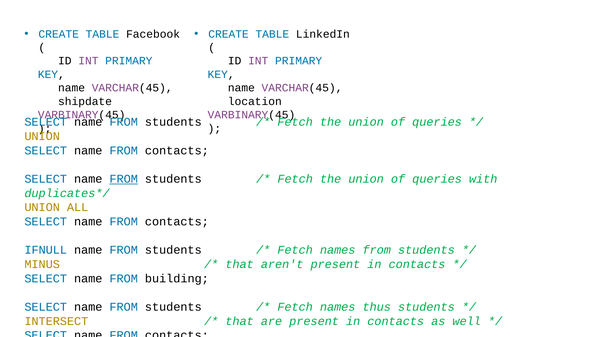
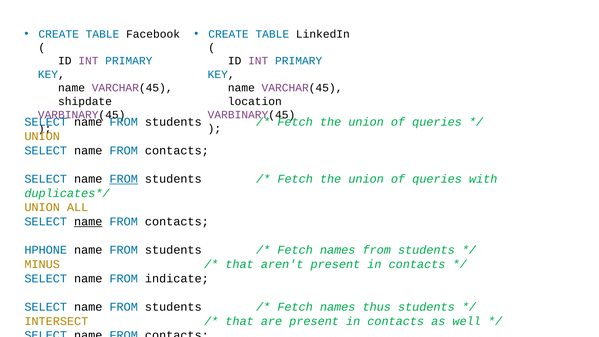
name at (88, 222) underline: none -> present
IFNULL: IFNULL -> HPHONE
building: building -> indicate
